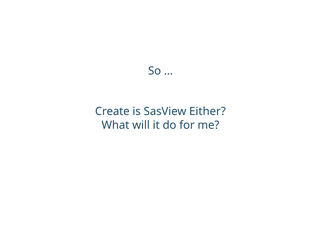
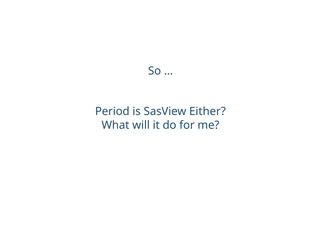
Create: Create -> Period
